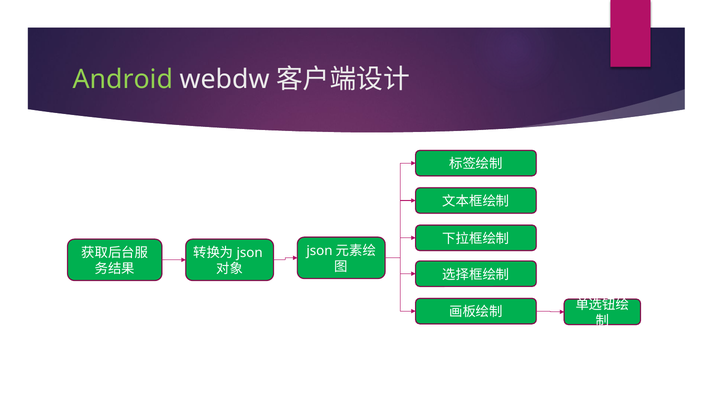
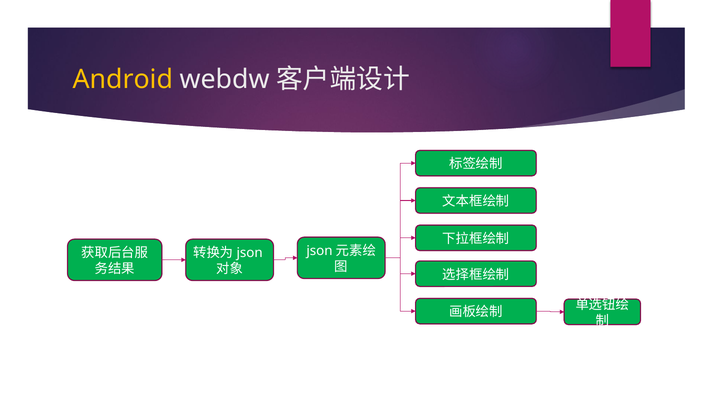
Android colour: light green -> yellow
